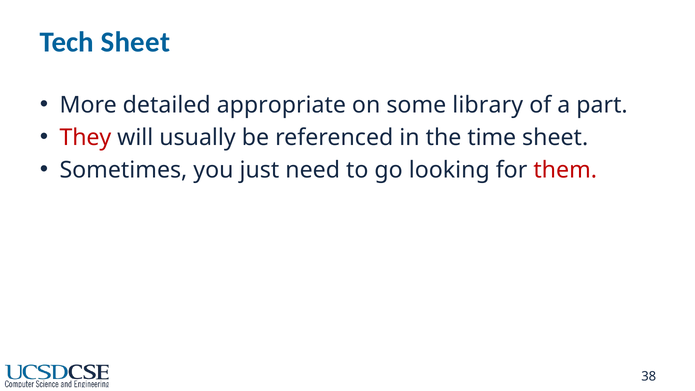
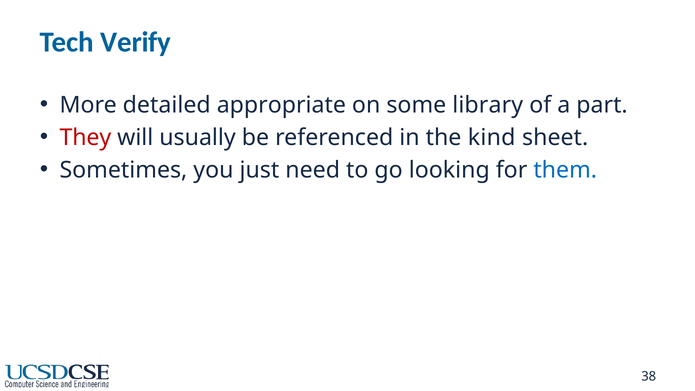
Tech Sheet: Sheet -> Verify
time: time -> kind
them colour: red -> blue
